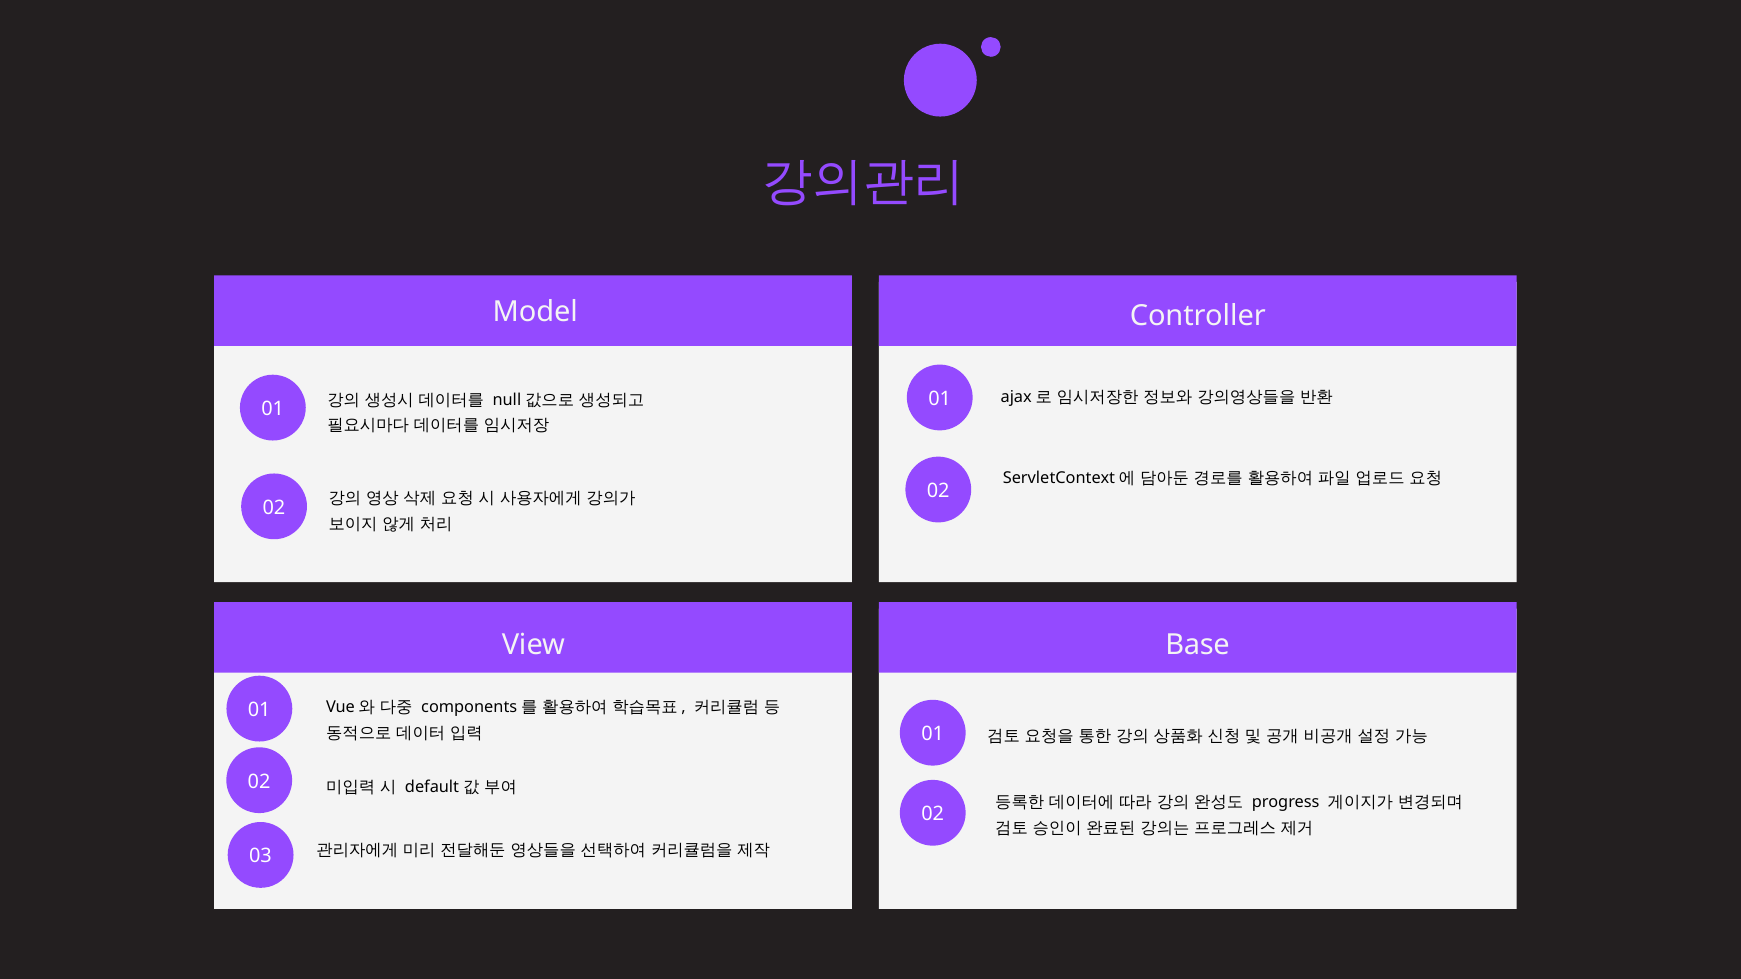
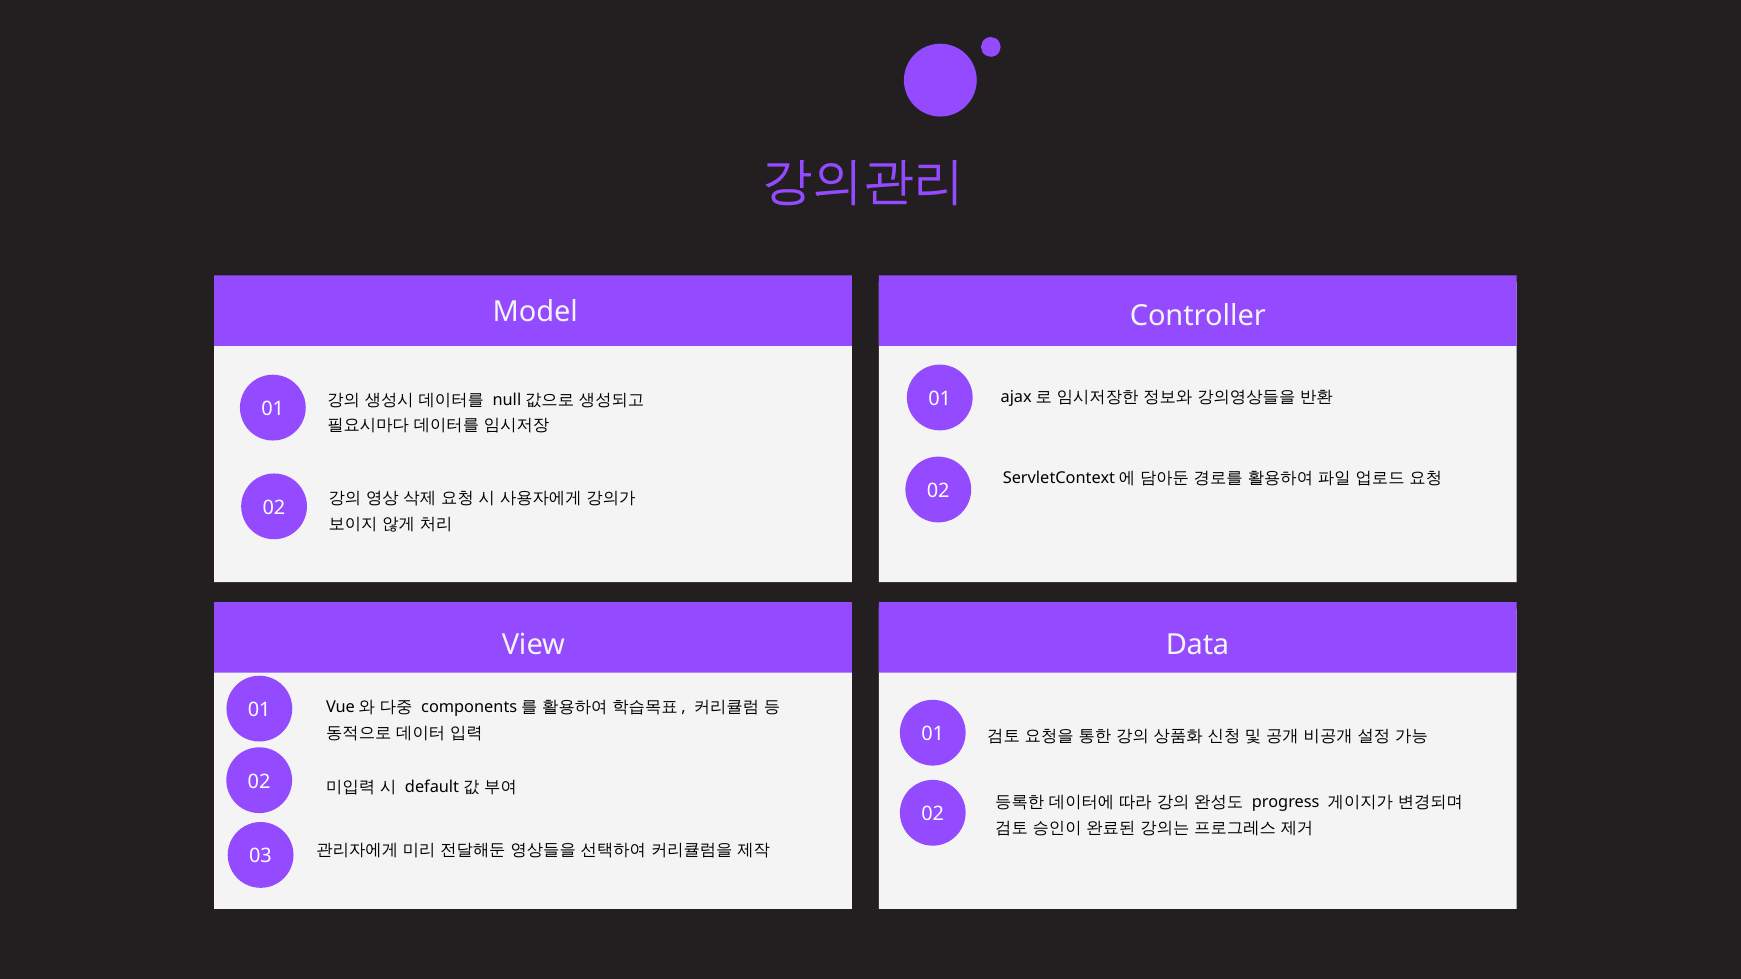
Base: Base -> Data
